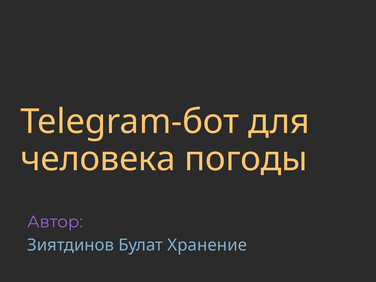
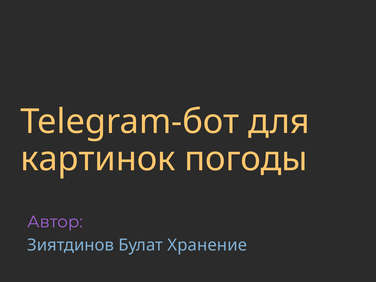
человека: человека -> картинок
